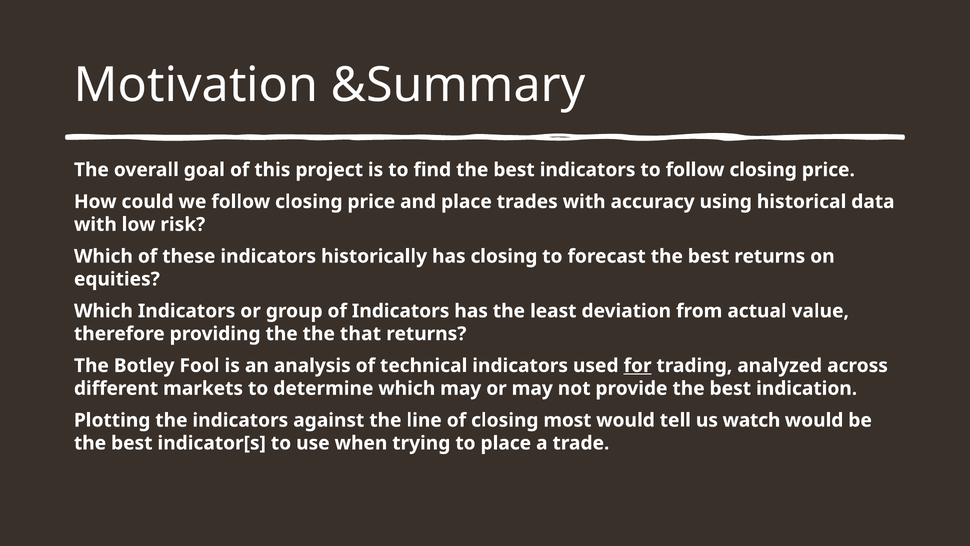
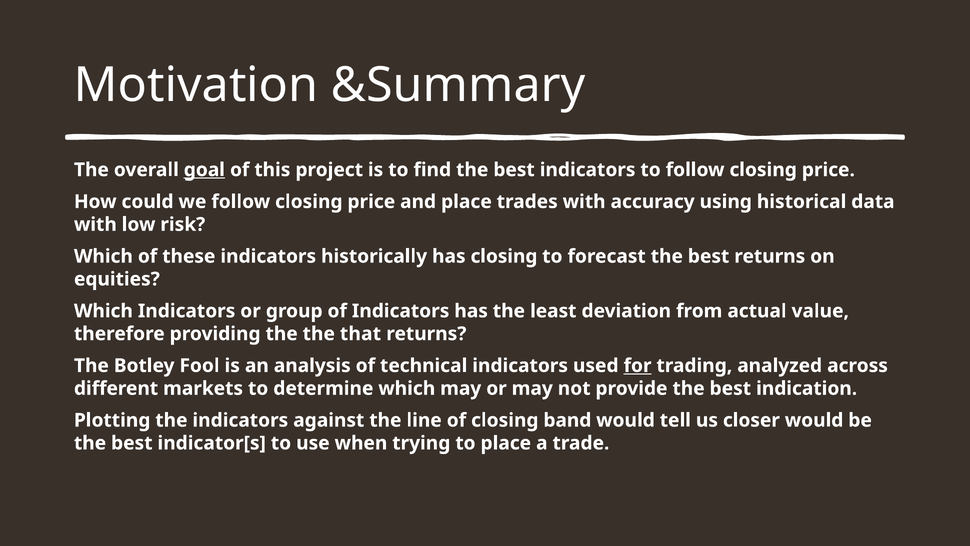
goal underline: none -> present
most: most -> band
watch: watch -> closer
